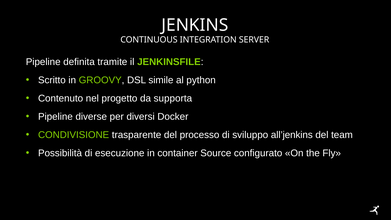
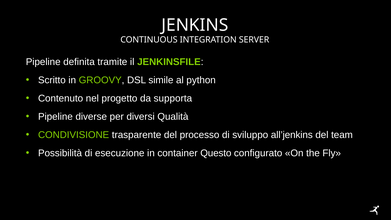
Docker: Docker -> Qualità
Source: Source -> Questo
